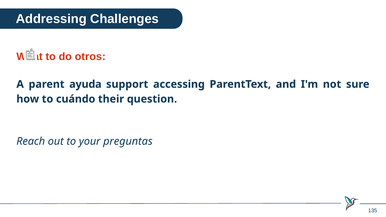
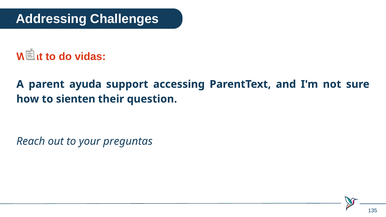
otros: otros -> vidas
cuándo: cuándo -> sienten
